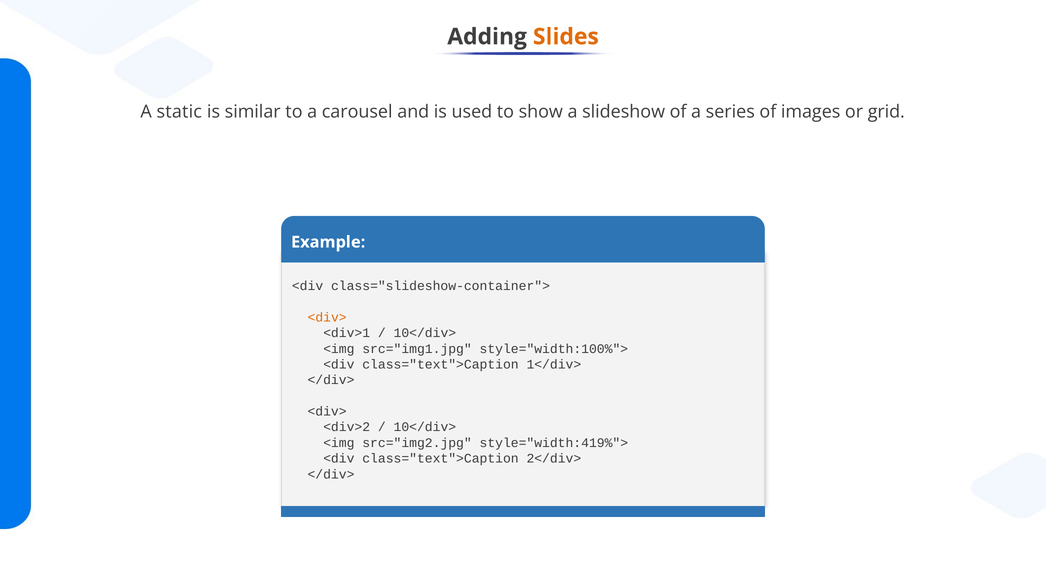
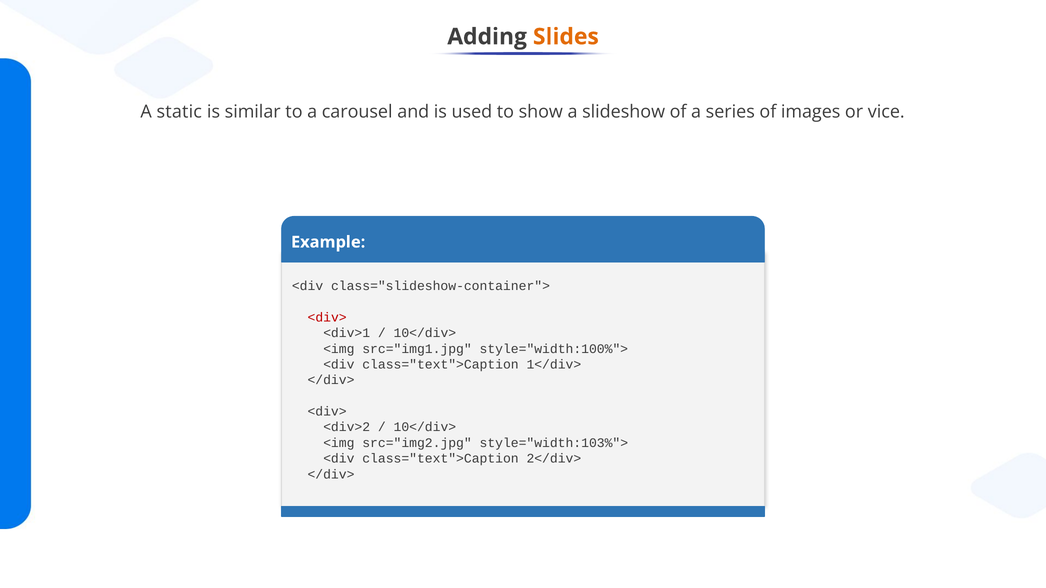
grid: grid -> vice
<div> at (327, 318) colour: orange -> red
style="width:419%">: style="width:419%"> -> style="width:103%">
